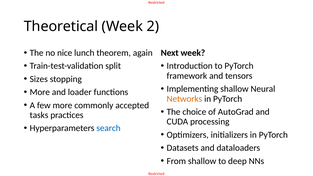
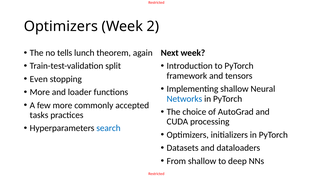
Theoretical at (61, 26): Theoretical -> Optimizers
nice: nice -> tells
Sizes: Sizes -> Even
Networks colour: orange -> blue
